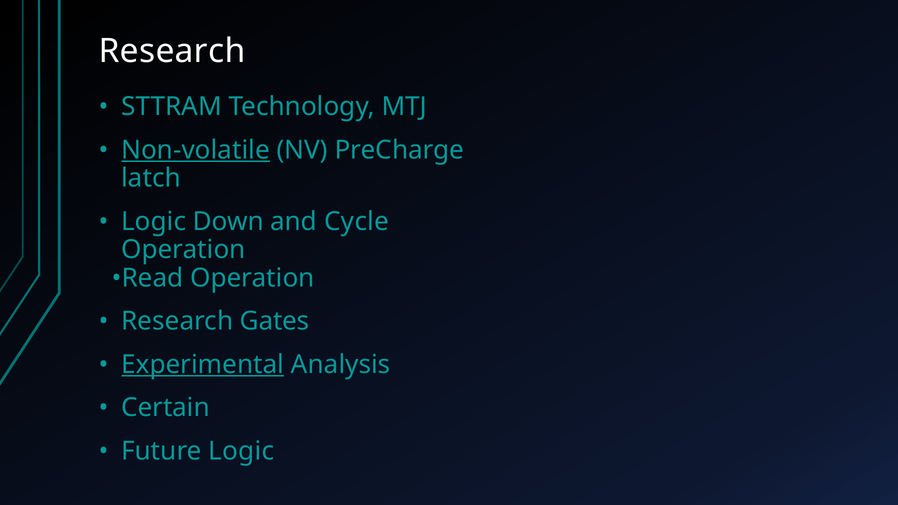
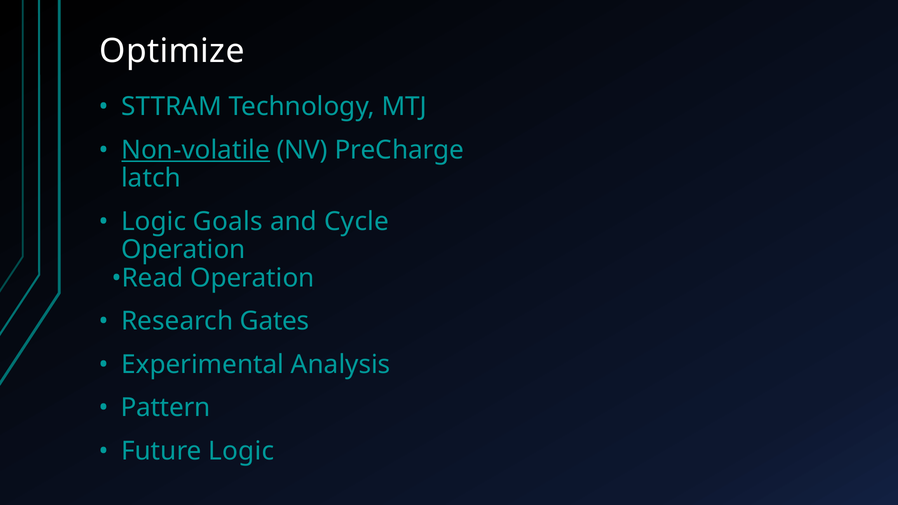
Research at (172, 51): Research -> Optimize
Down: Down -> Goals
Experimental underline: present -> none
Certain: Certain -> Pattern
